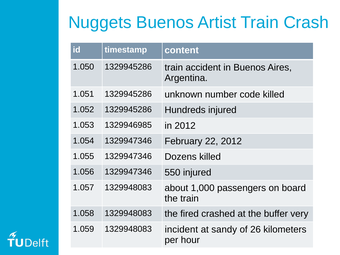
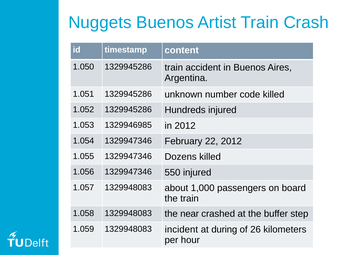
fired: fired -> near
very: very -> step
sandy: sandy -> during
